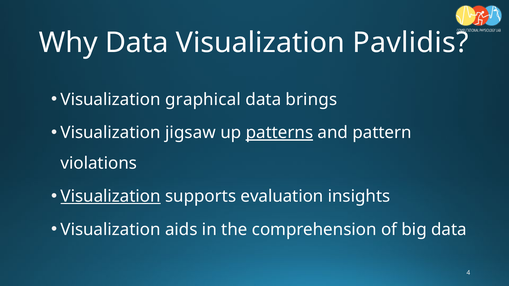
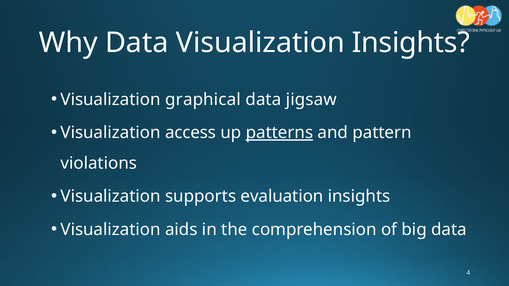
Visualization Pavlidis: Pavlidis -> Insights
brings: brings -> jigsaw
jigsaw: jigsaw -> access
Visualization at (111, 197) underline: present -> none
